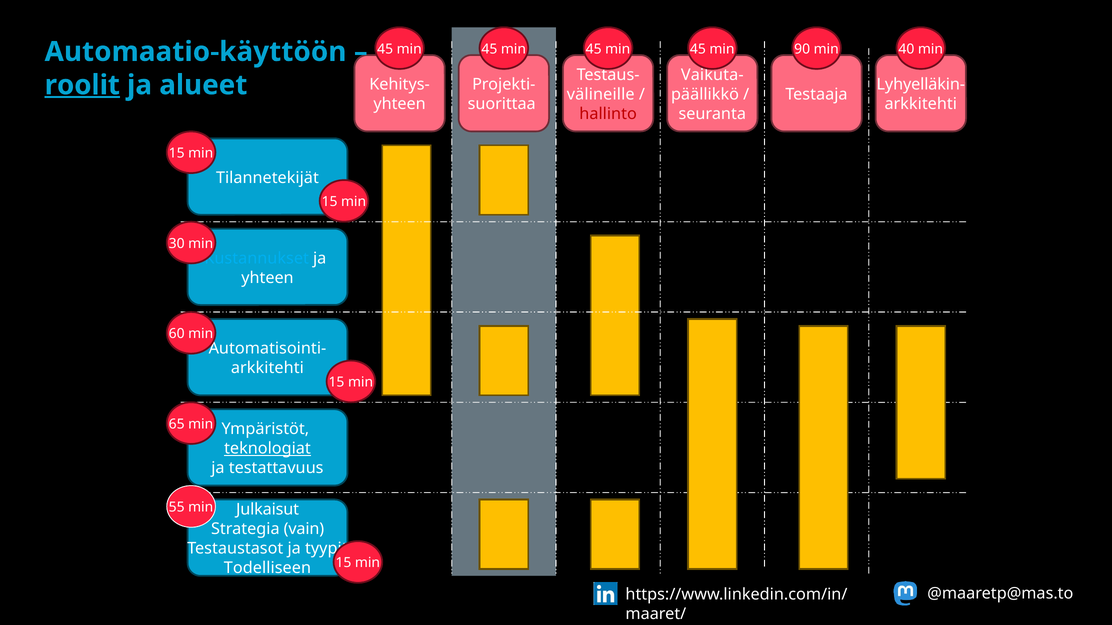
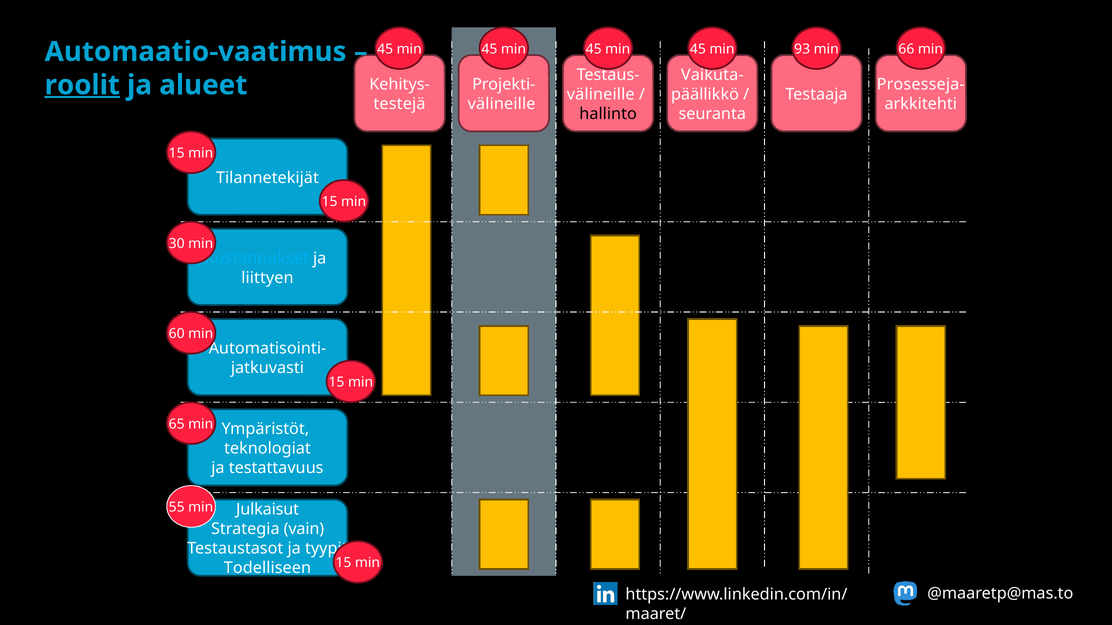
90: 90 -> 93
40: 40 -> 66
Automaatio-käyttöön: Automaatio-käyttöön -> Automaatio-vaatimus
Lyhyelläkin-: Lyhyelläkin- -> Prosesseja-
yhteen at (400, 104): yhteen -> testejä
suorittaa at (502, 104): suorittaa -> välineille
hallinto colour: red -> black
yhteen at (268, 278): yhteen -> liittyen
arkkitehti at (267, 368): arkkitehti -> jatkuvasti
teknologiat underline: present -> none
